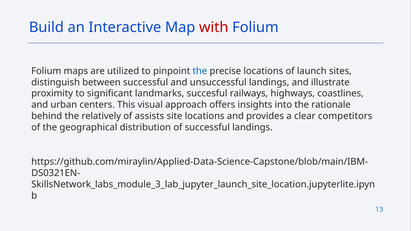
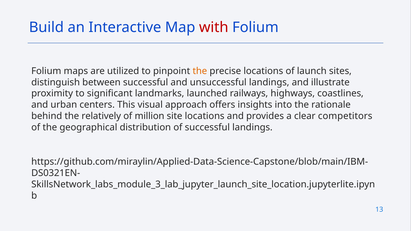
the at (200, 71) colour: blue -> orange
succesful: succesful -> launched
assists: assists -> million
